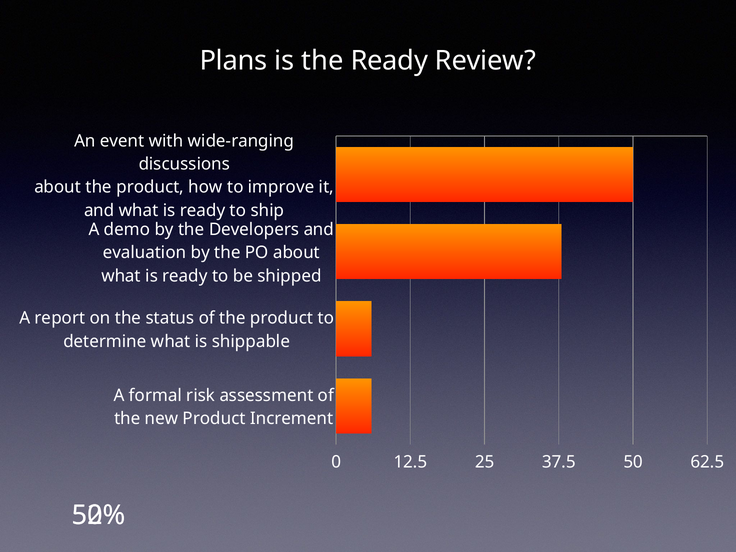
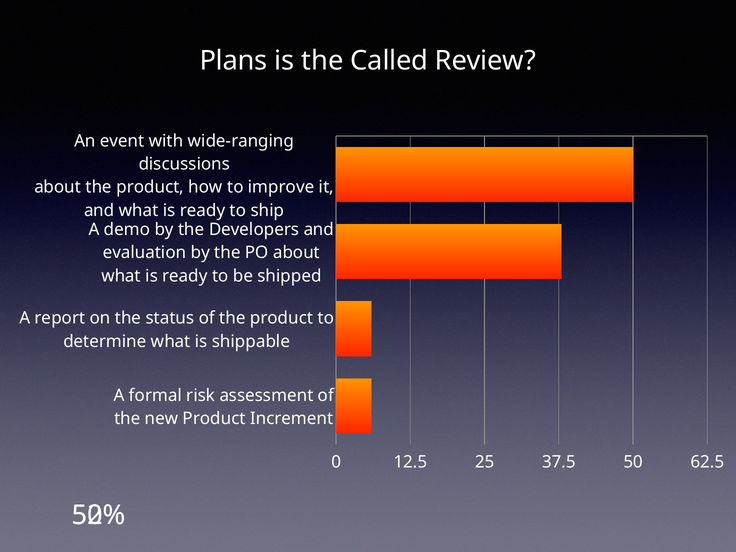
the Ready: Ready -> Called
